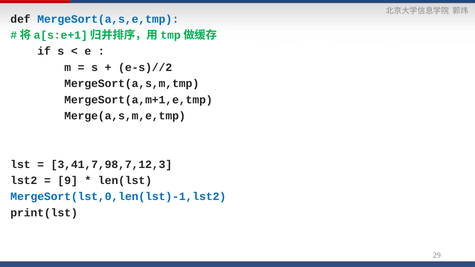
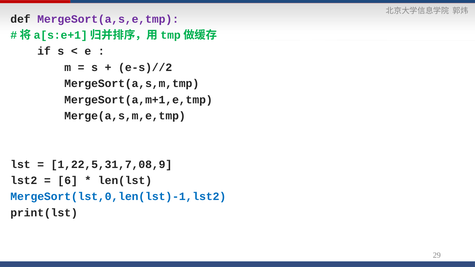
MergeSort(a,s,e,tmp colour: blue -> purple
3,41,7,98,7,12,3: 3,41,7,98,7,12,3 -> 1,22,5,31,7,08,9
9: 9 -> 6
